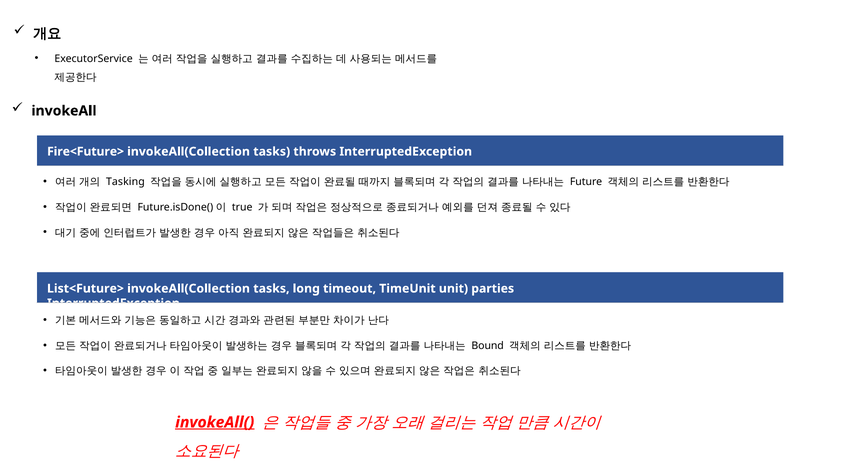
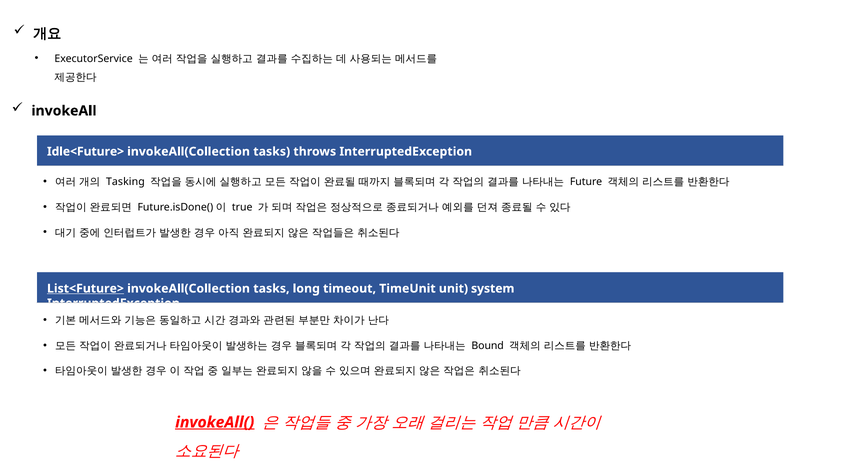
Fire<Future>: Fire<Future> -> Idle<Future>
List<Future> underline: none -> present
parties: parties -> system
